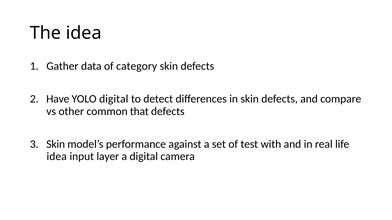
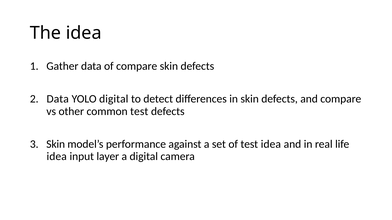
of category: category -> compare
Have at (58, 99): Have -> Data
common that: that -> test
test with: with -> idea
